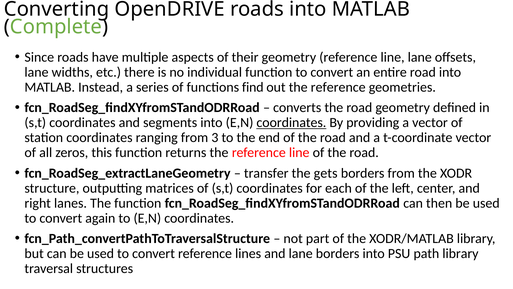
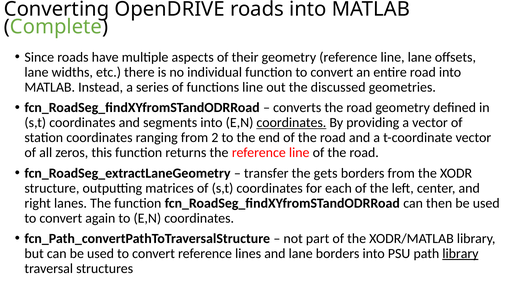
functions find: find -> line
out the reference: reference -> discussed
3: 3 -> 2
library at (460, 253) underline: none -> present
